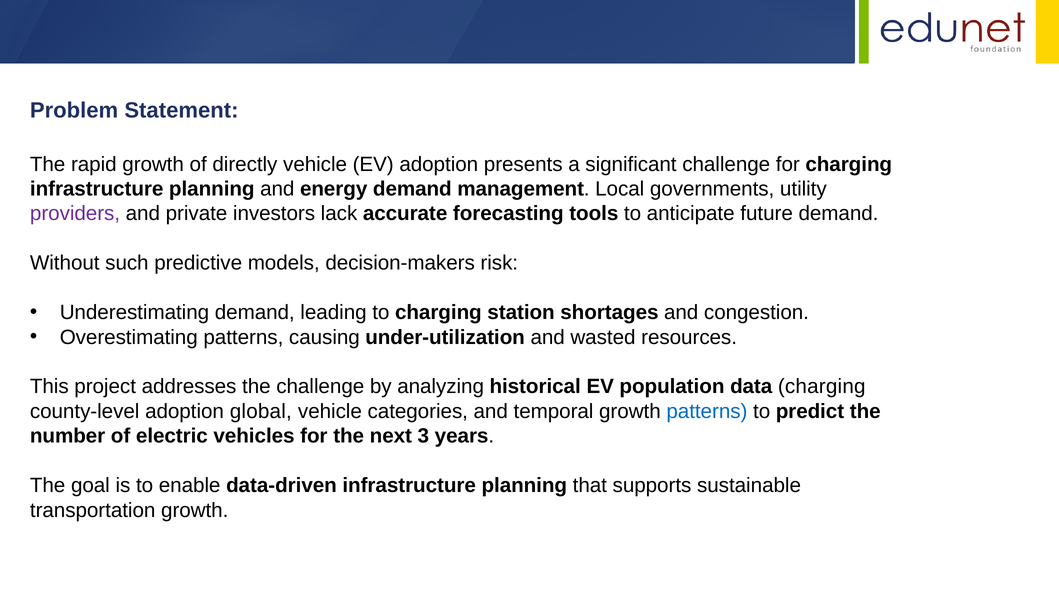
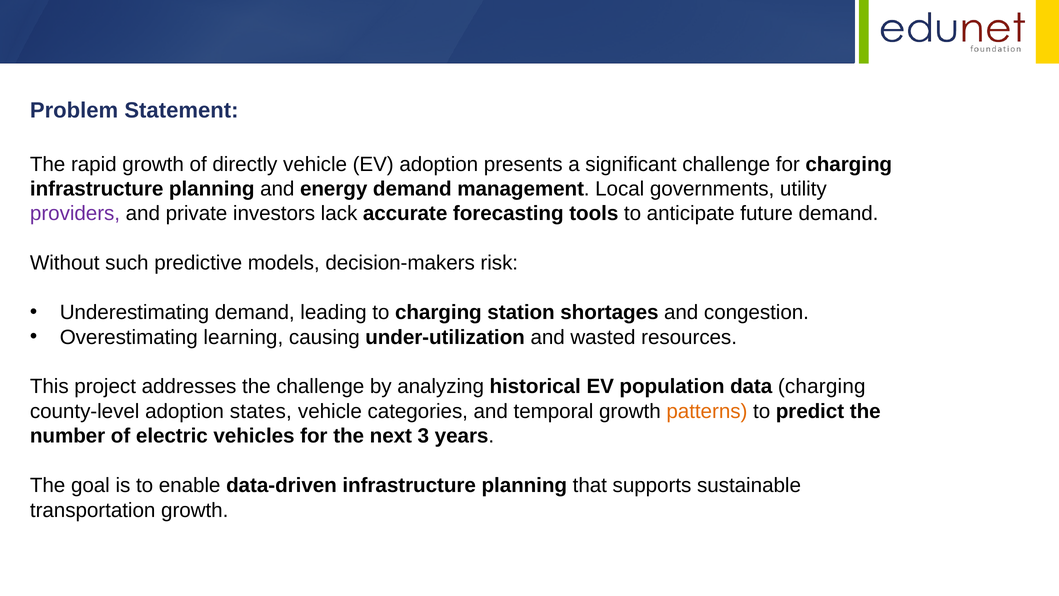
Overestimating patterns: patterns -> learning
global: global -> states
patterns at (707, 411) colour: blue -> orange
